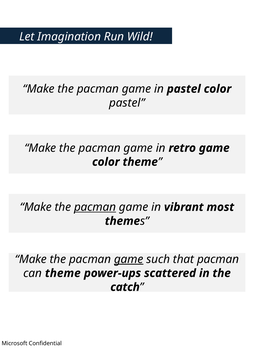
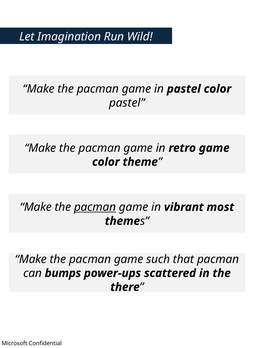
game at (129, 259) underline: present -> none
can theme: theme -> bumps
catch: catch -> there
